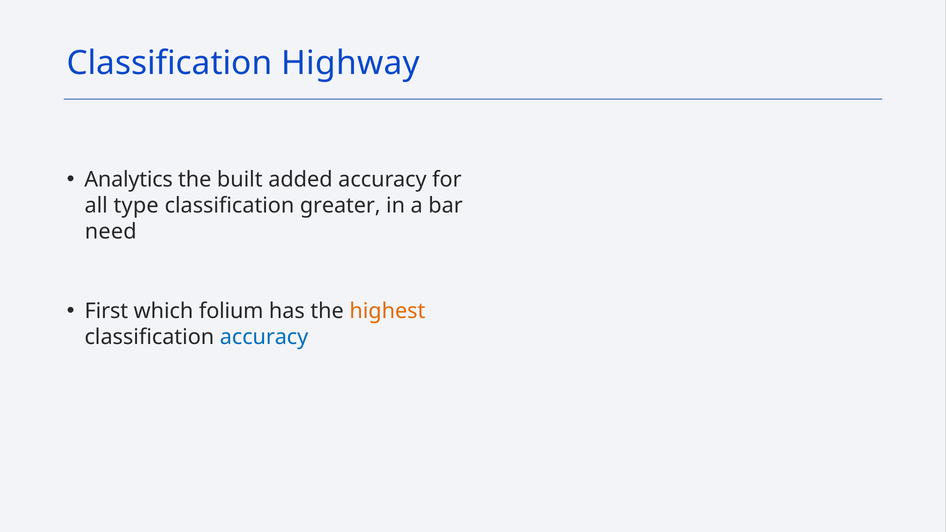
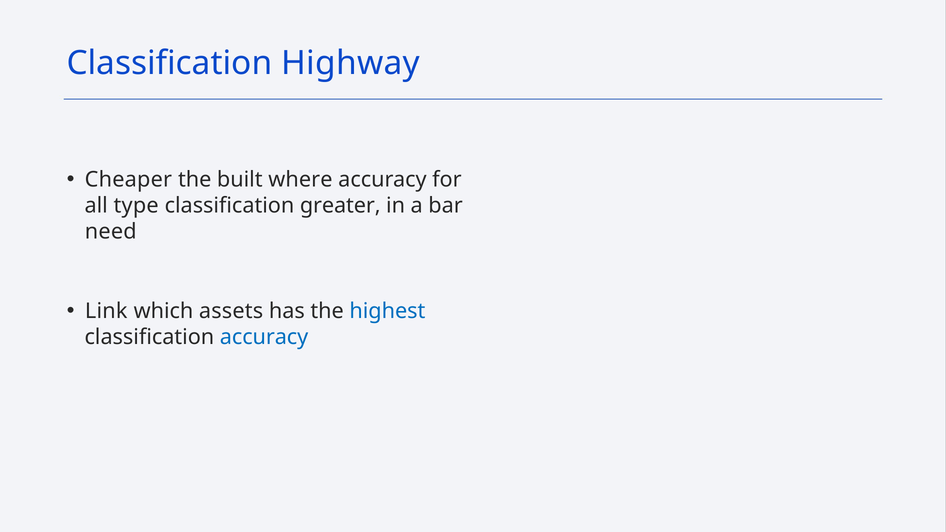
Analytics: Analytics -> Cheaper
added: added -> where
First: First -> Link
folium: folium -> assets
highest colour: orange -> blue
